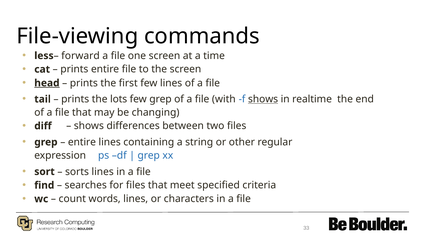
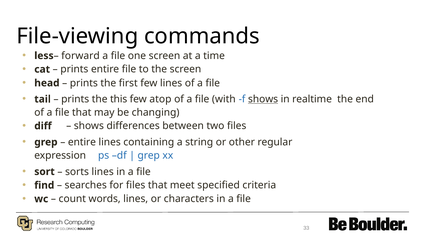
head underline: present -> none
lots: lots -> this
few grep: grep -> atop
